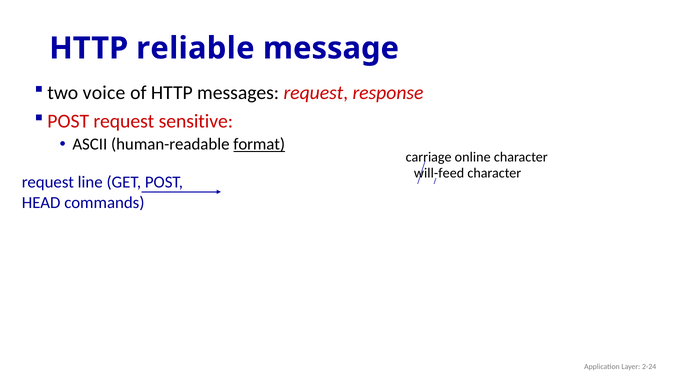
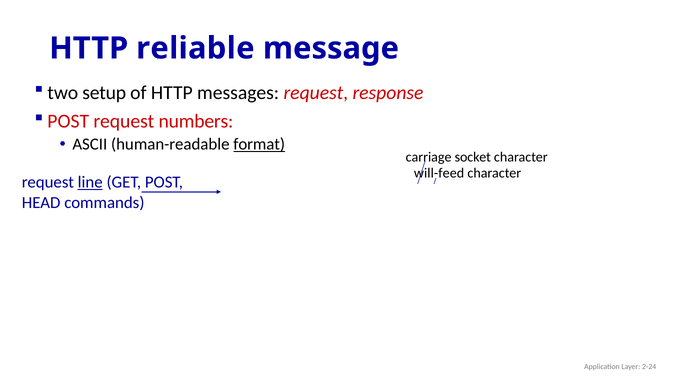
voice: voice -> setup
sensitive: sensitive -> numbers
online: online -> socket
line underline: none -> present
